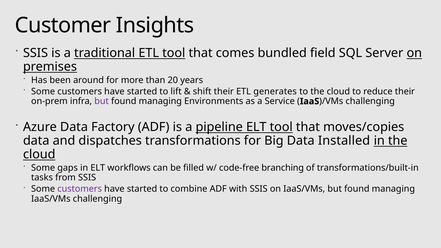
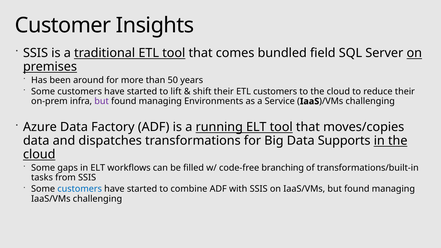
20: 20 -> 50
ETL generates: generates -> customers
pipeline: pipeline -> running
Installed: Installed -> Supports
customers at (80, 189) colour: purple -> blue
